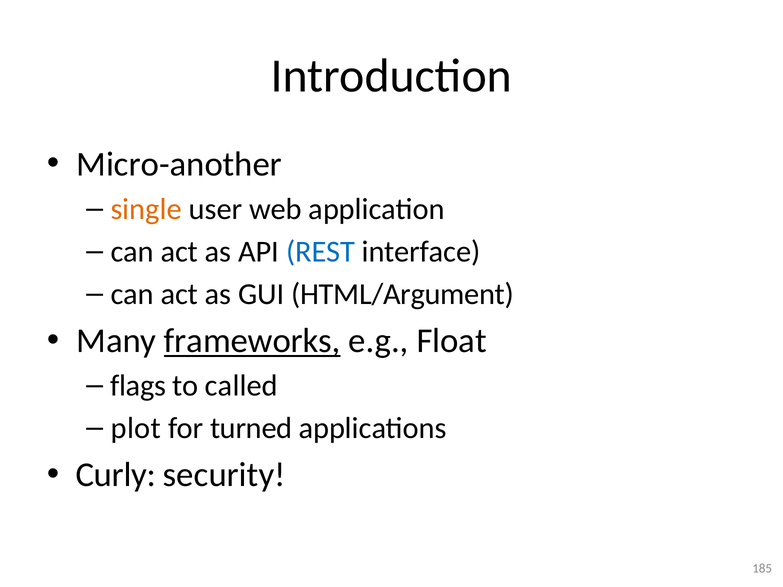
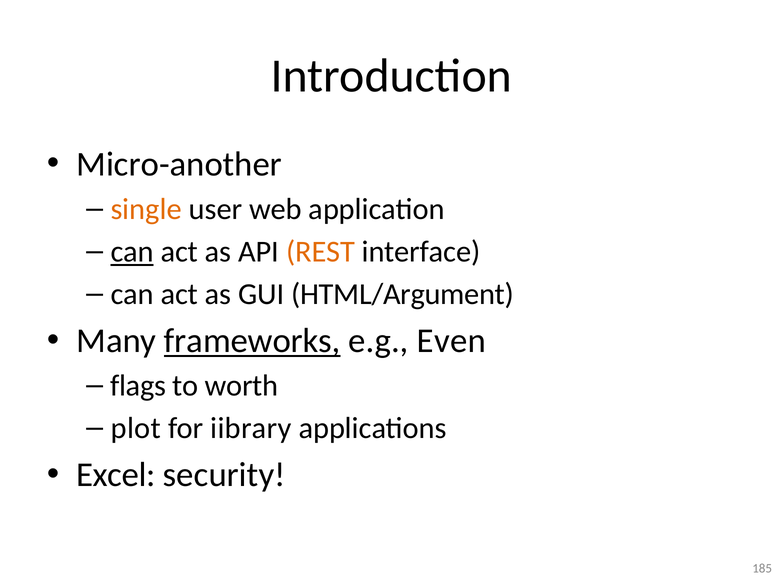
can at (132, 252) underline: none -> present
REST colour: blue -> orange
Float: Float -> Even
called: called -> worth
turned: turned -> iibrary
Curly: Curly -> Excel
